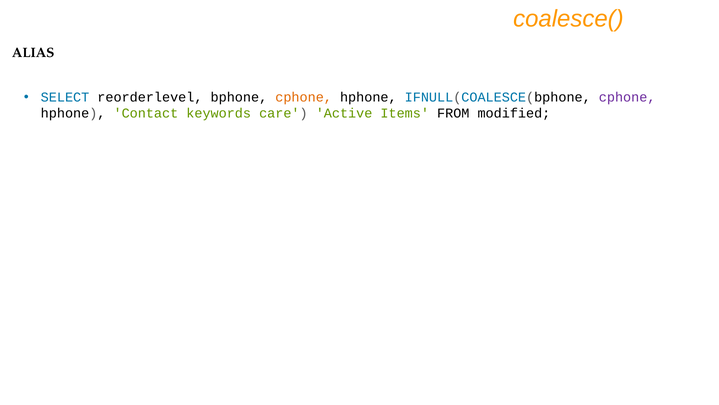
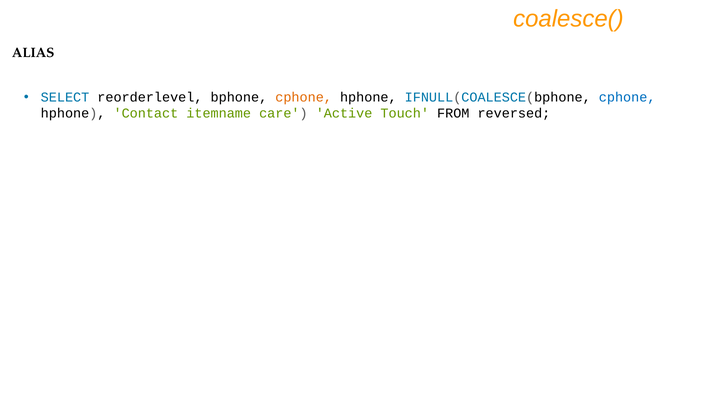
cphone at (627, 97) colour: purple -> blue
keywords: keywords -> itemname
Items: Items -> Touch
modified: modified -> reversed
